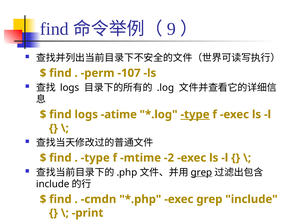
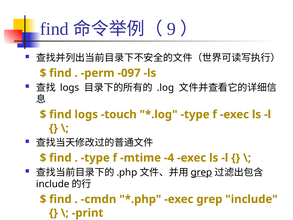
-107: -107 -> -097
atime: atime -> touch
type at (195, 114) underline: present -> none
-2: -2 -> -4
